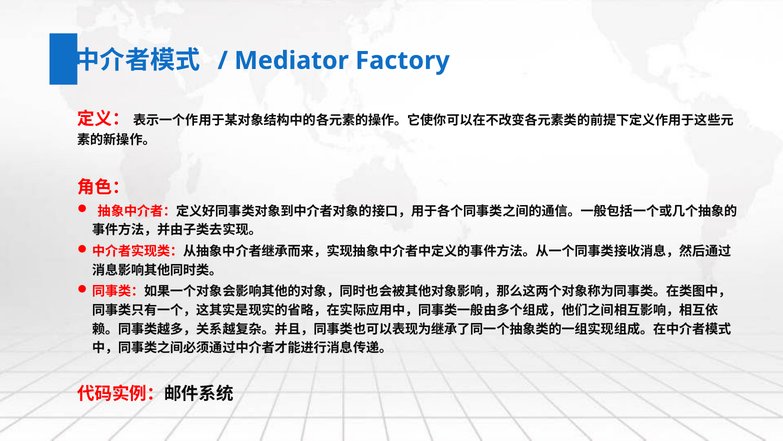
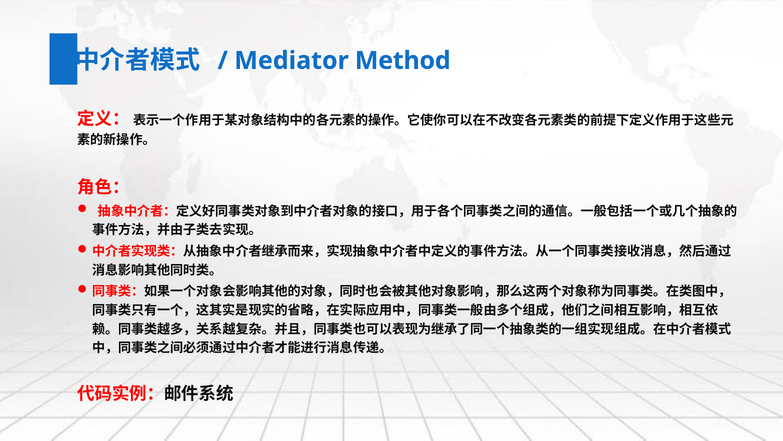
Factory: Factory -> Method
